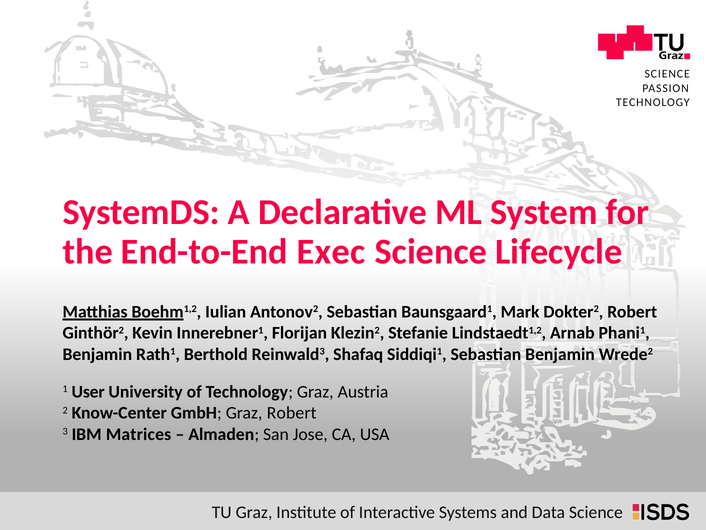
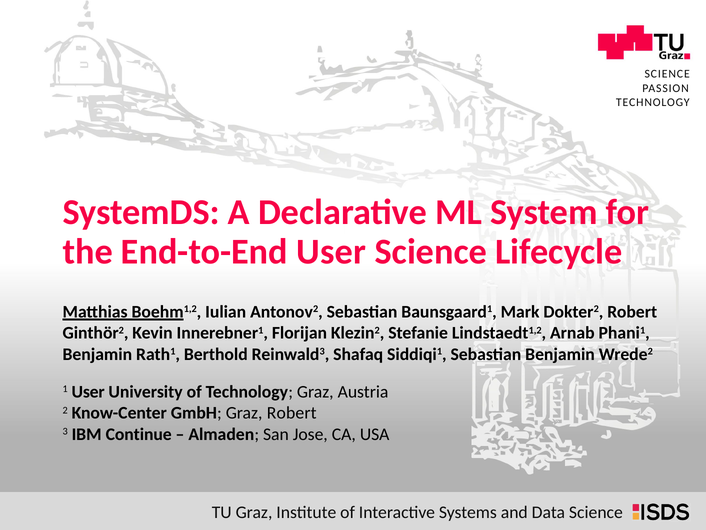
End-to-End Exec: Exec -> User
Matrices: Matrices -> Continue
